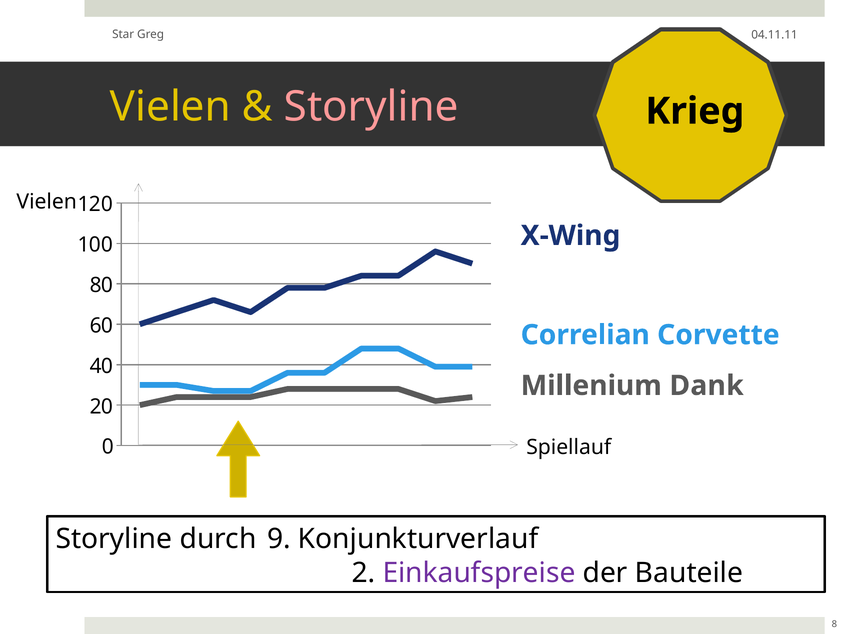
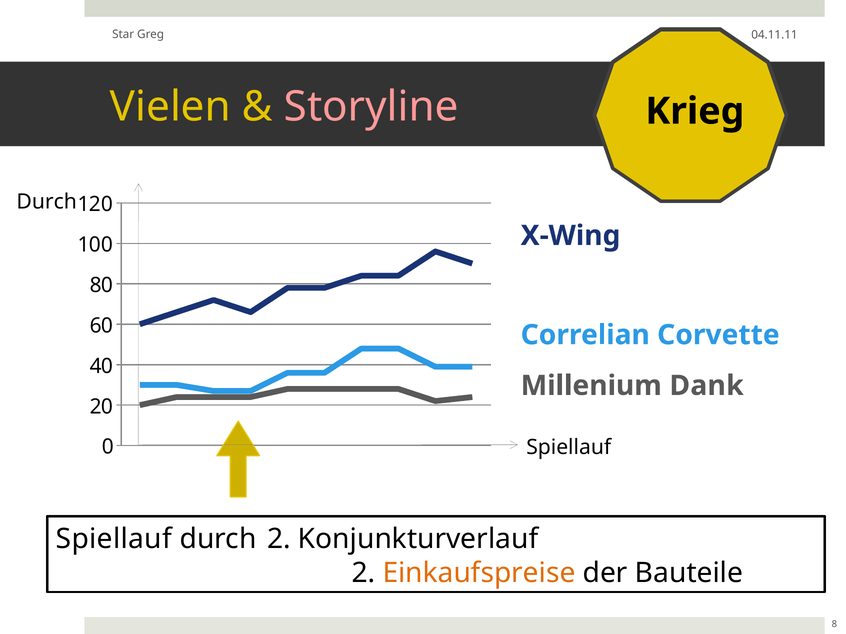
Vielen at (47, 202): Vielen -> Durch
Storyline at (114, 540): Storyline -> Spiellauf
durch 9: 9 -> 2
Einkaufspreise colour: purple -> orange
